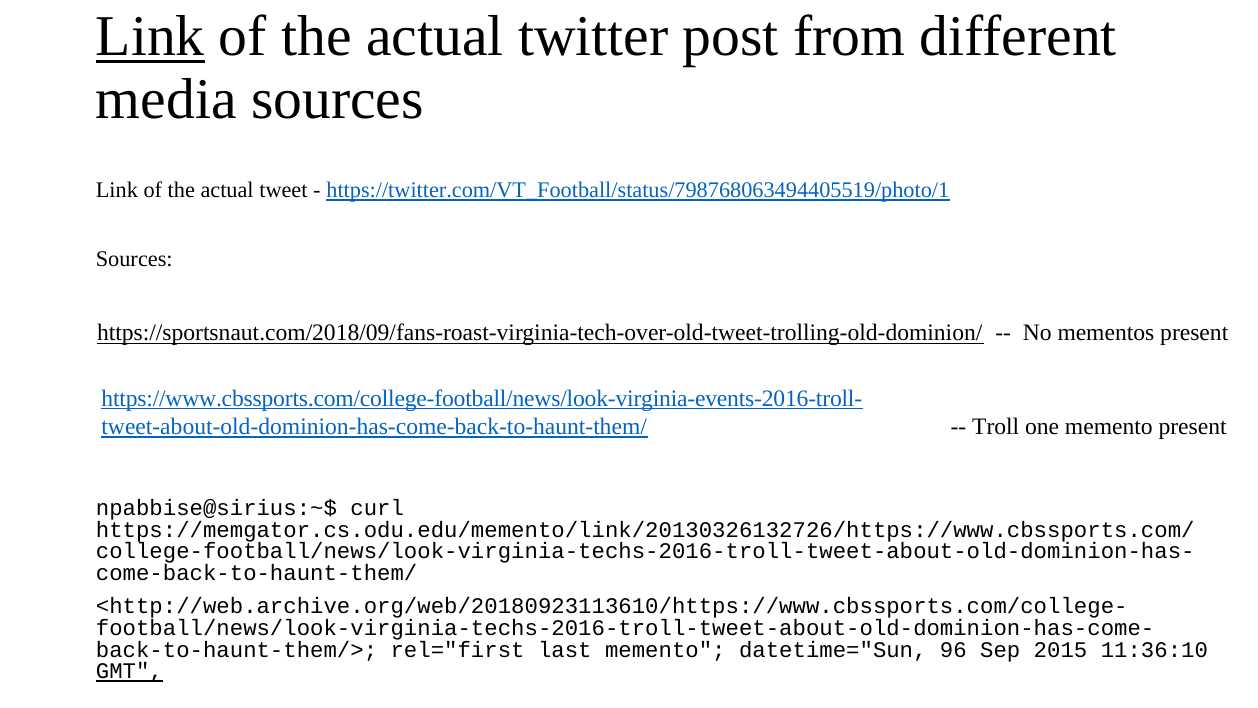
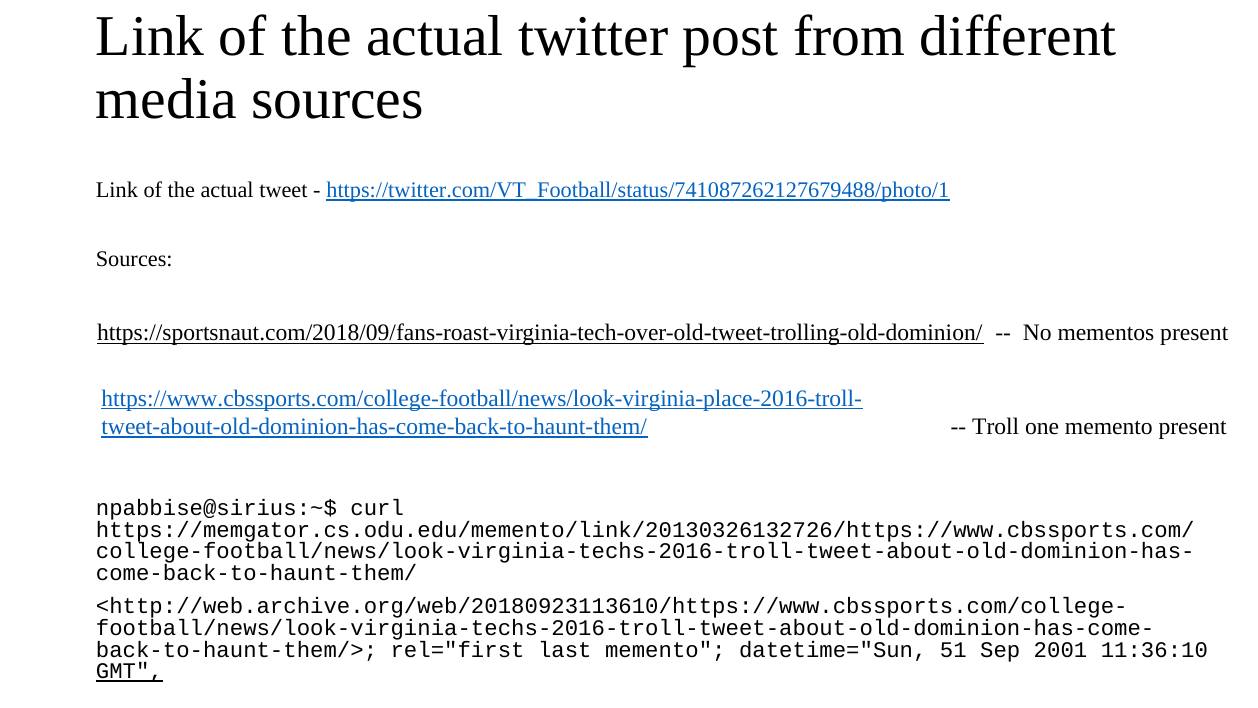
Link at (150, 37) underline: present -> none
https://twitter.com/VT_Football/status/798768063494405519/photo/1: https://twitter.com/VT_Football/status/798768063494405519/photo/1 -> https://twitter.com/VT_Football/status/741087262127679488/photo/1
https://www.cbssports.com/college-football/news/look-virginia-events-2016-troll-: https://www.cbssports.com/college-football/news/look-virginia-events-2016-troll- -> https://www.cbssports.com/college-football/news/look-virginia-place-2016-troll-
96: 96 -> 51
2015: 2015 -> 2001
